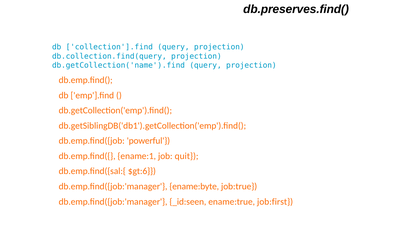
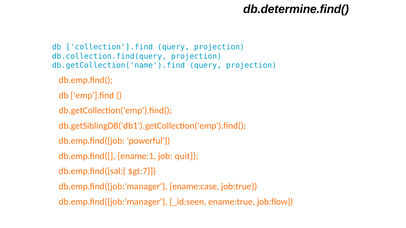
db.preserves.find(: db.preserves.find( -> db.determine.find(
$gt:6: $gt:6 -> $gt:7
ename:byte: ename:byte -> ename:case
job:first: job:first -> job:flow
